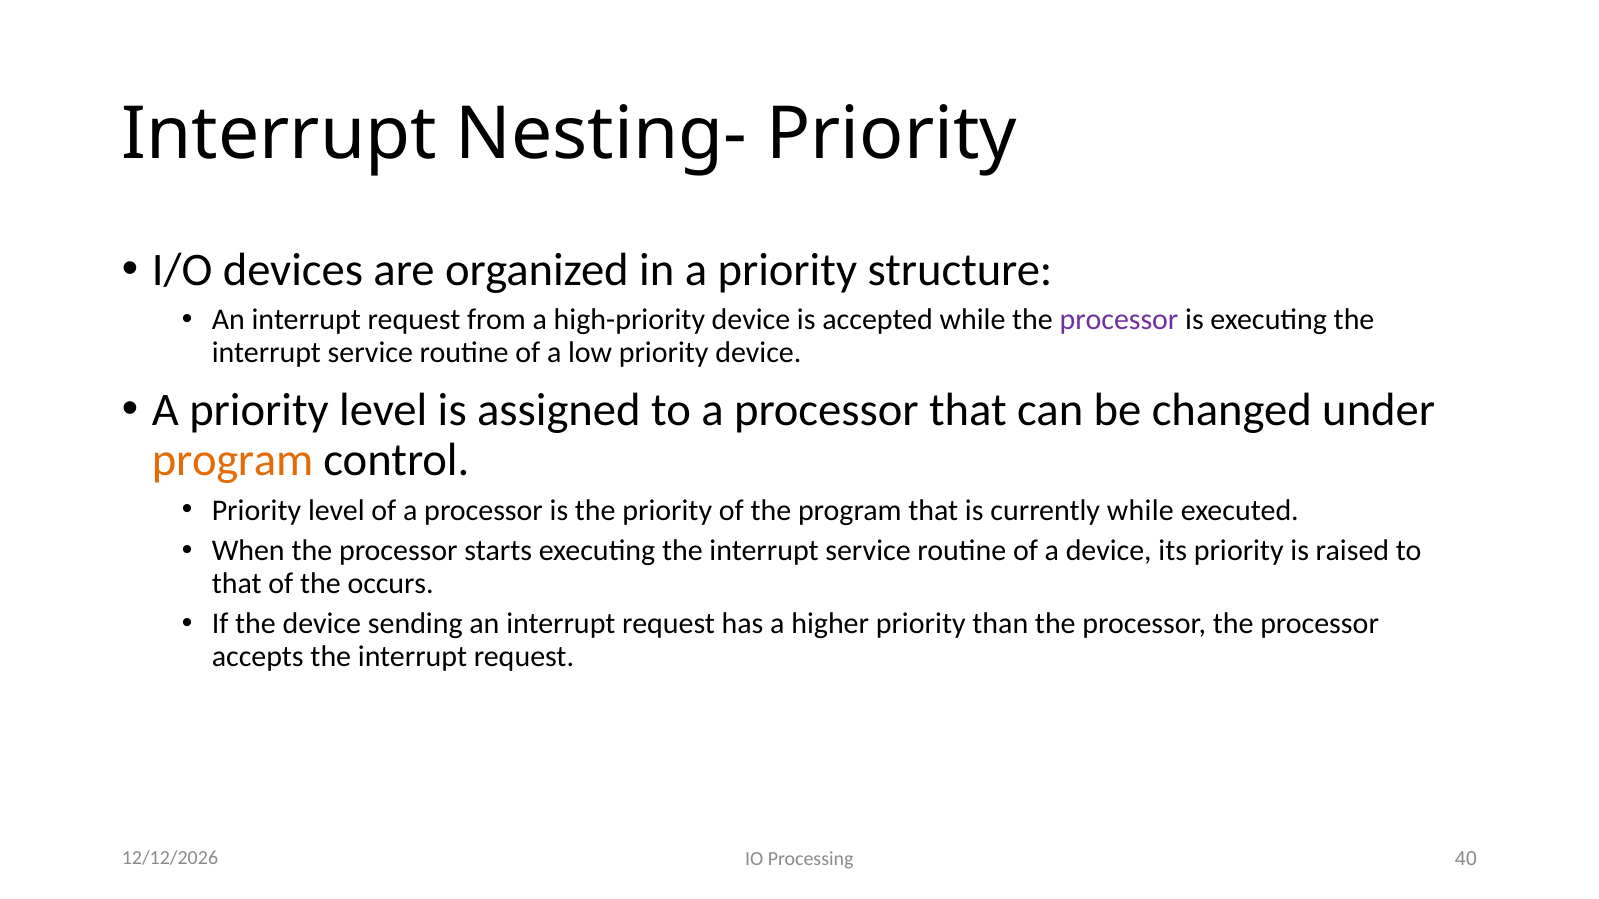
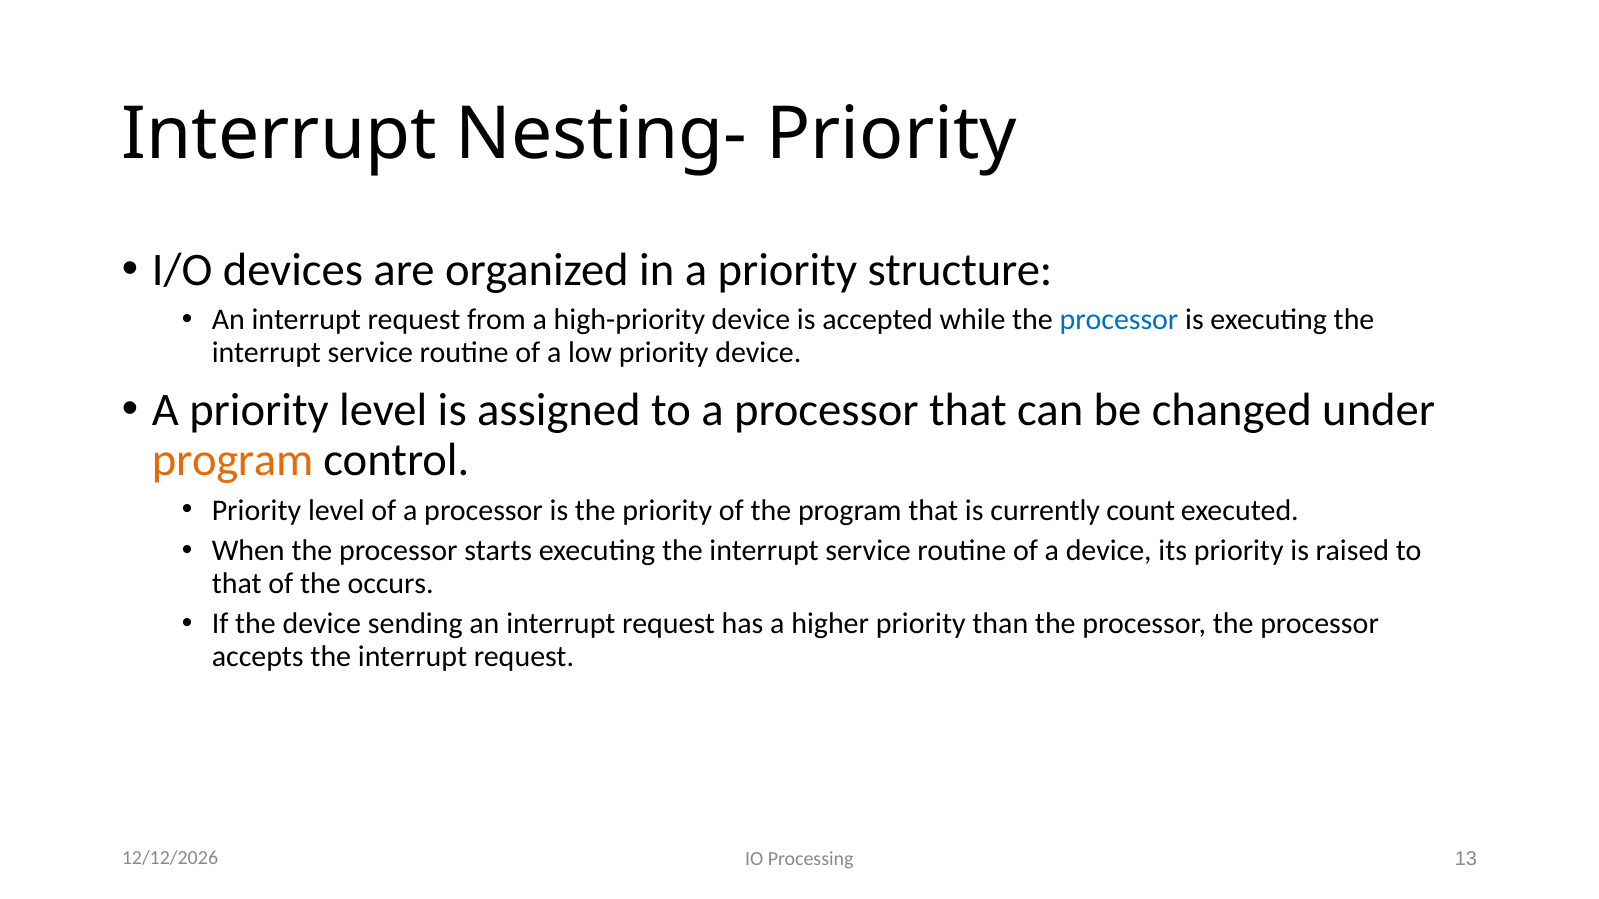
processor at (1119, 320) colour: purple -> blue
currently while: while -> count
40: 40 -> 13
